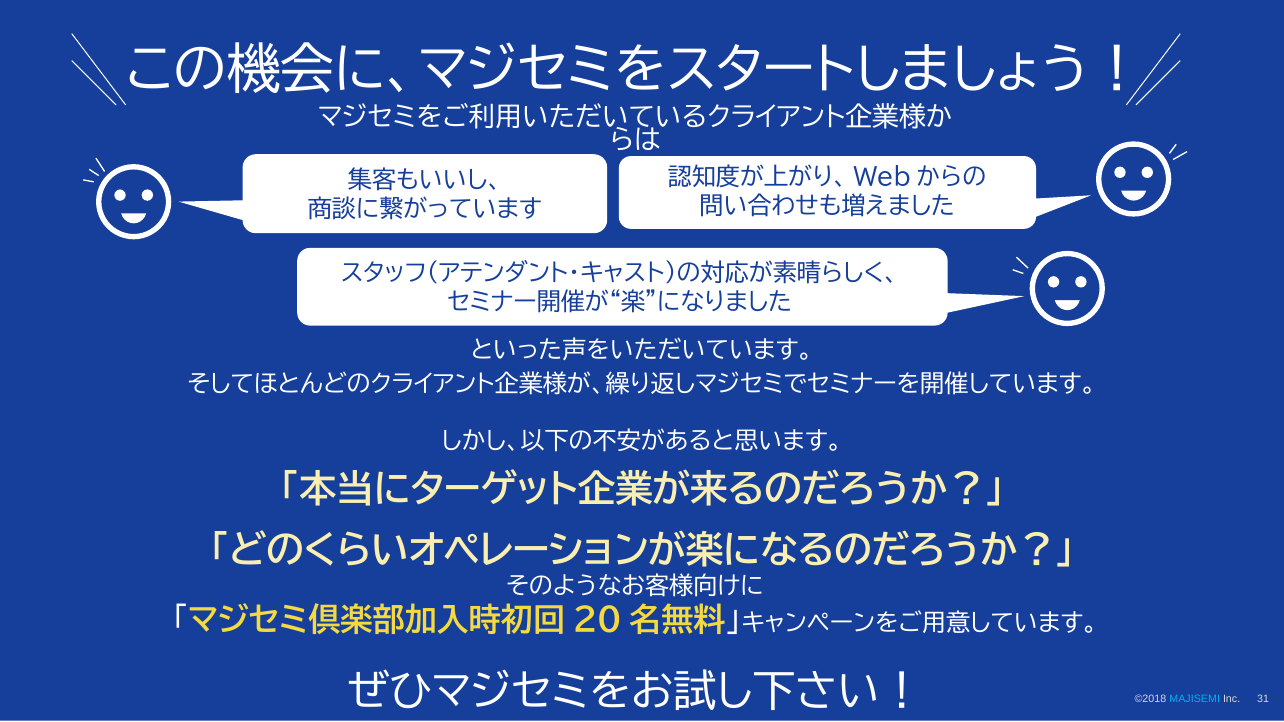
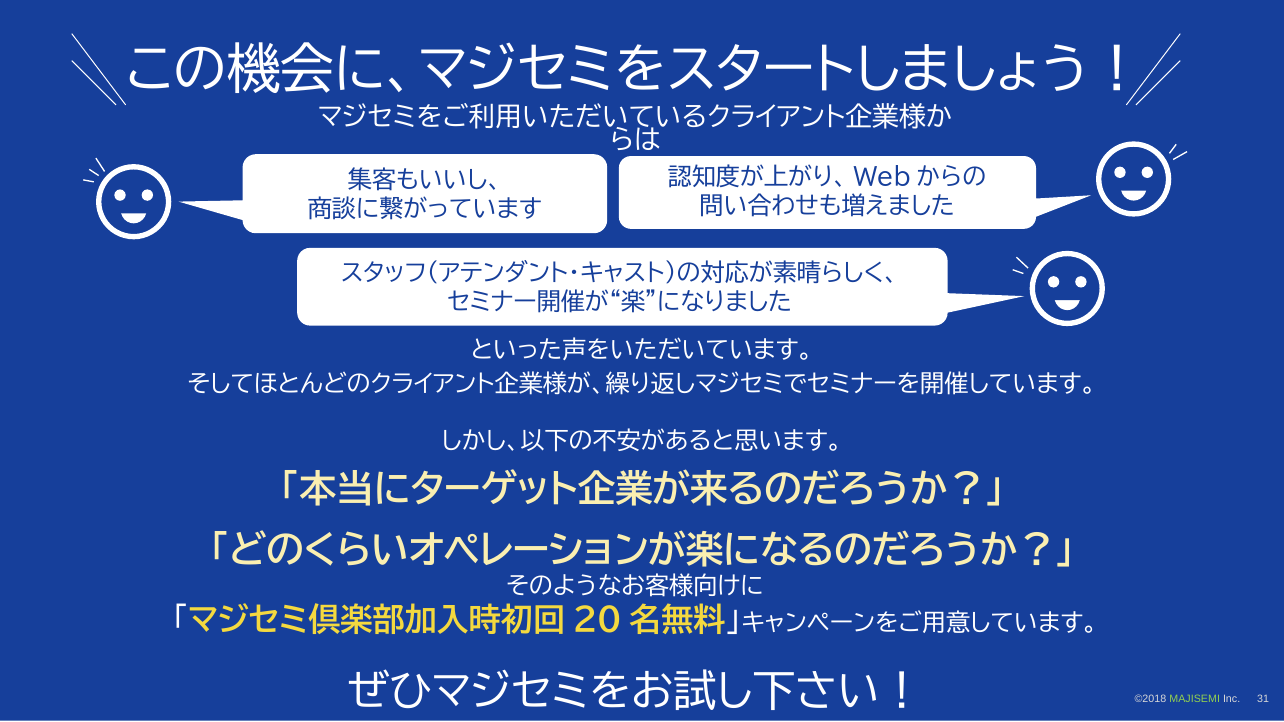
MAJISEMI colour: light blue -> light green
